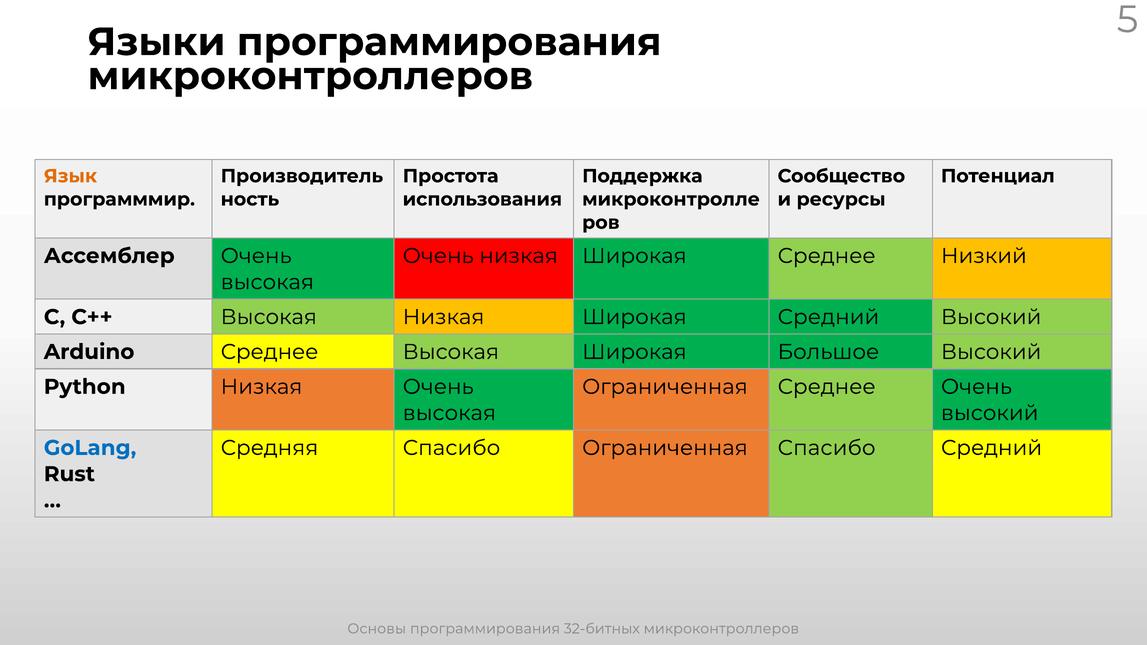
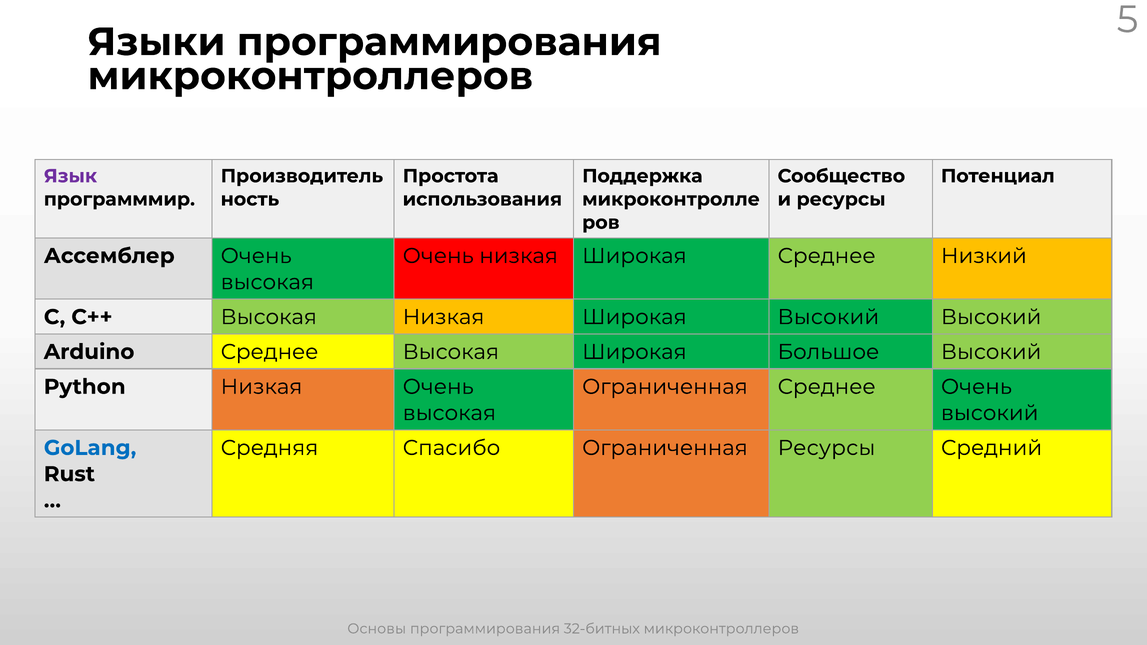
Язык colour: orange -> purple
Широкая Средний: Средний -> Высокий
Ограниченная Спасибо: Спасибо -> Ресурсы
